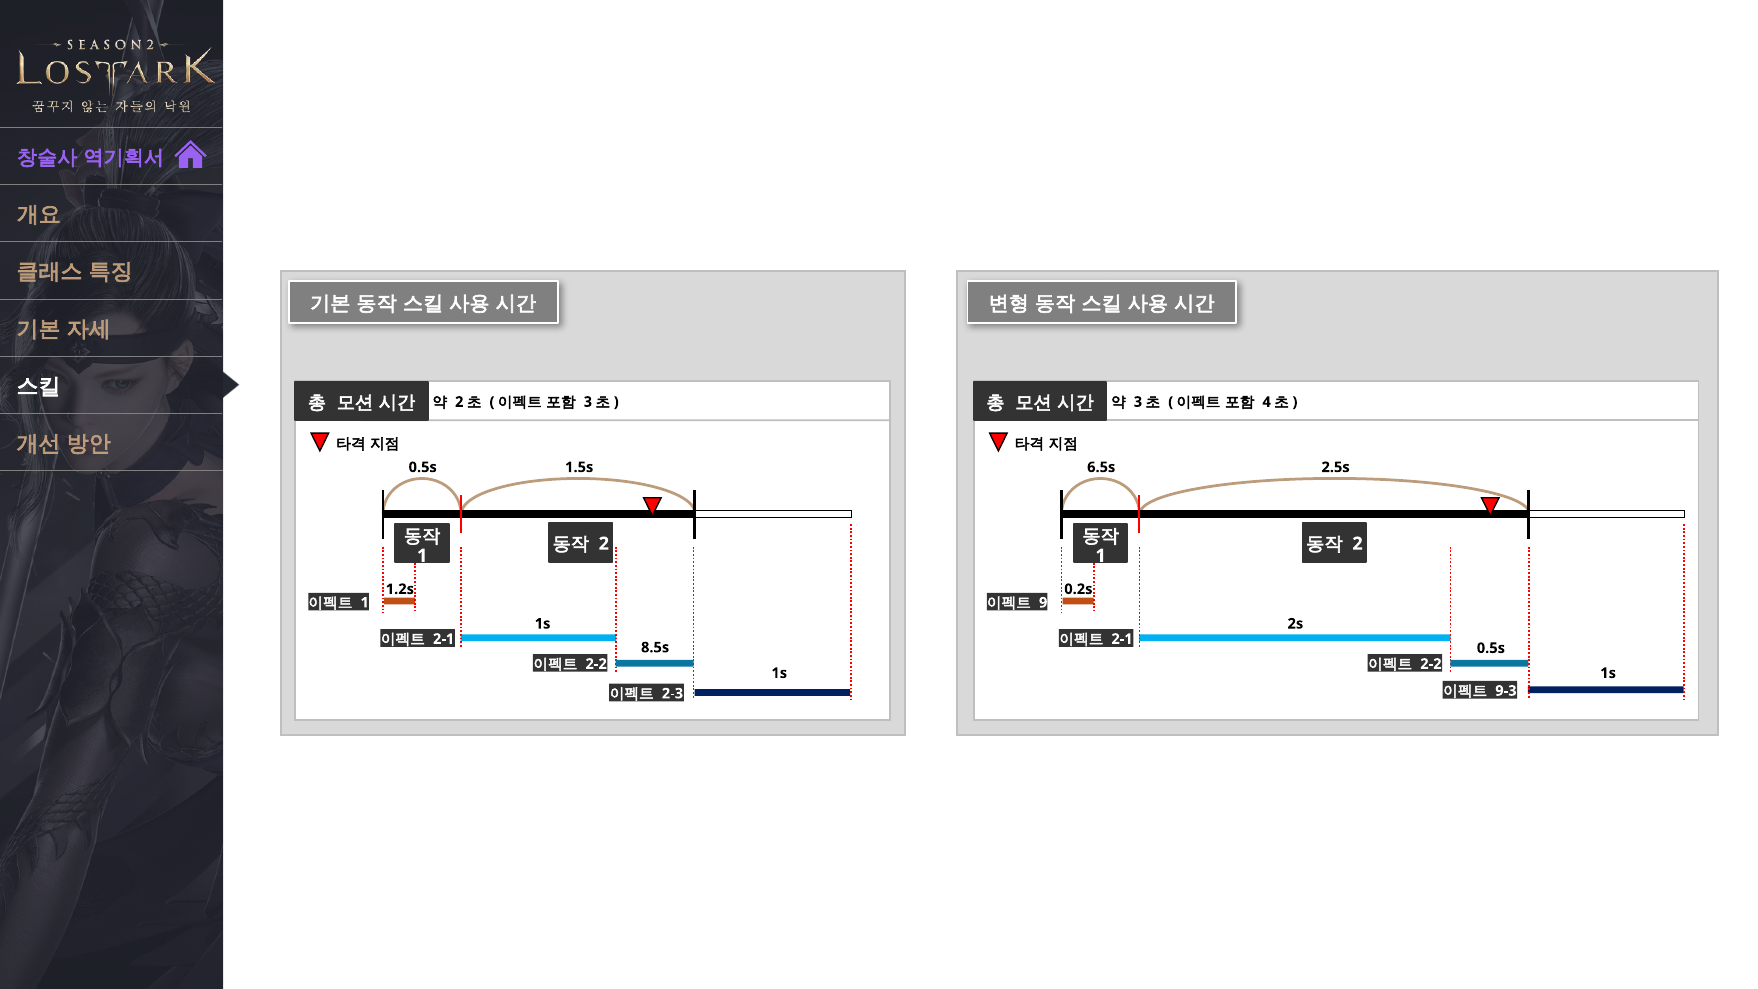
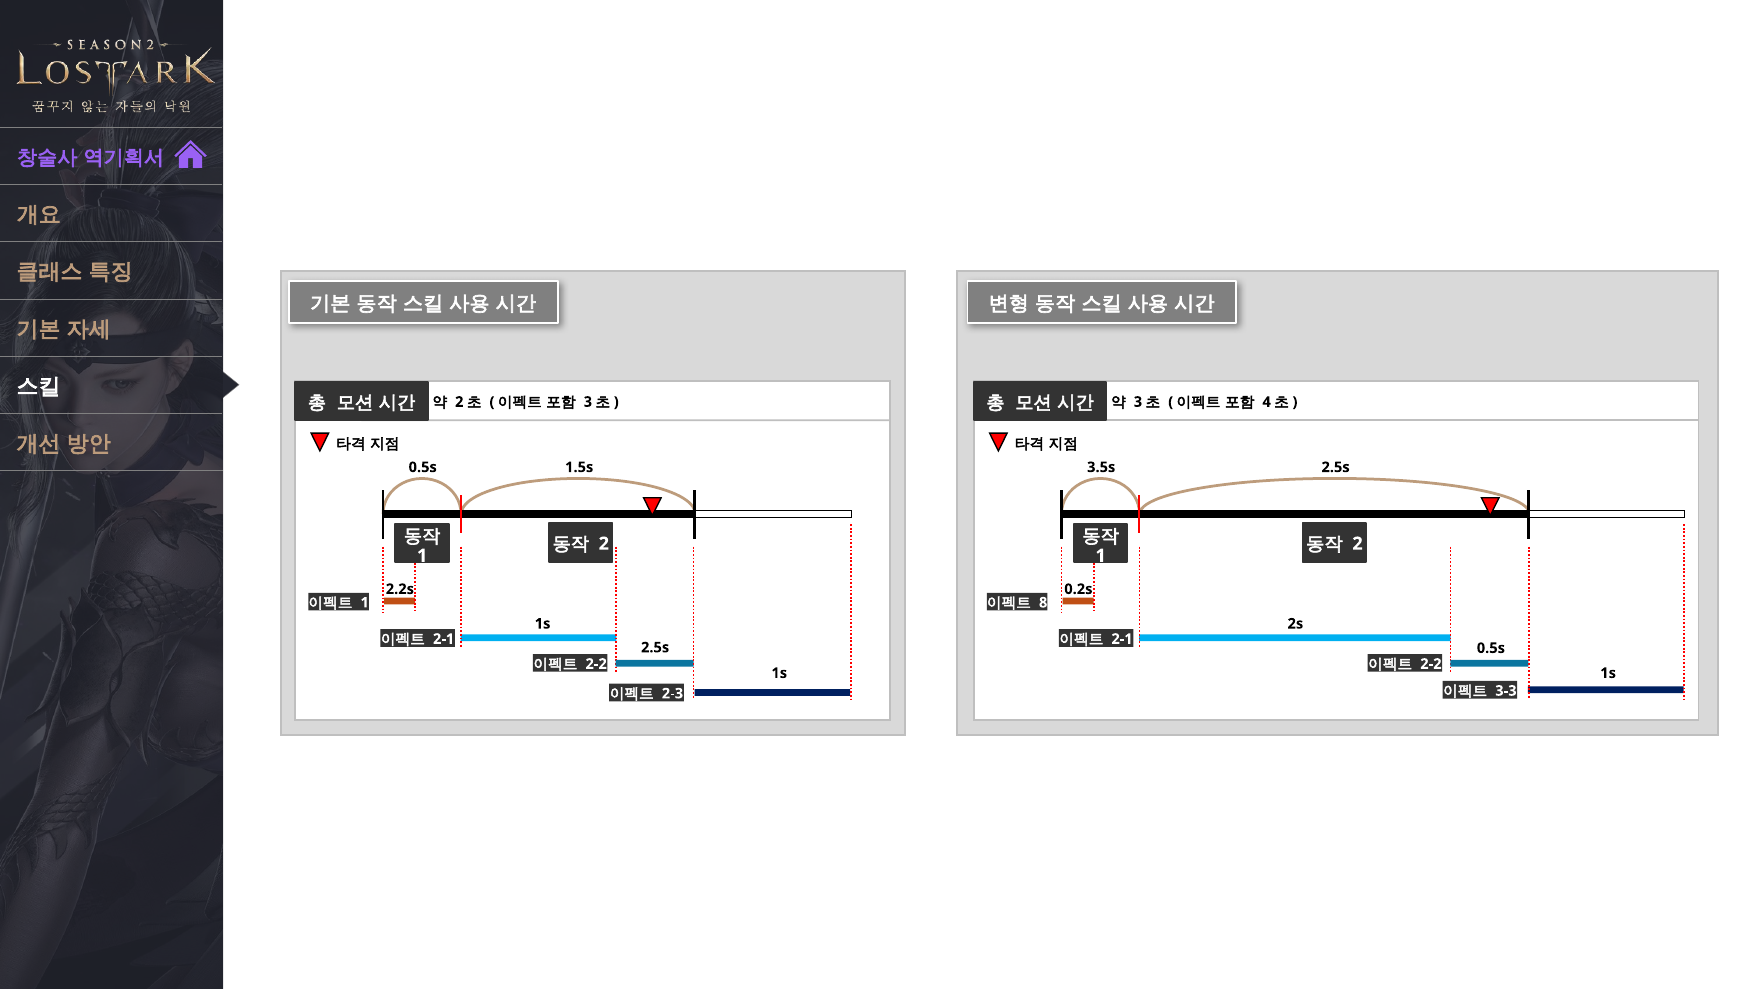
6.5s: 6.5s -> 3.5s
1.2s: 1.2s -> 2.2s
9: 9 -> 8
8.5s at (655, 647): 8.5s -> 2.5s
9-3: 9-3 -> 3-3
